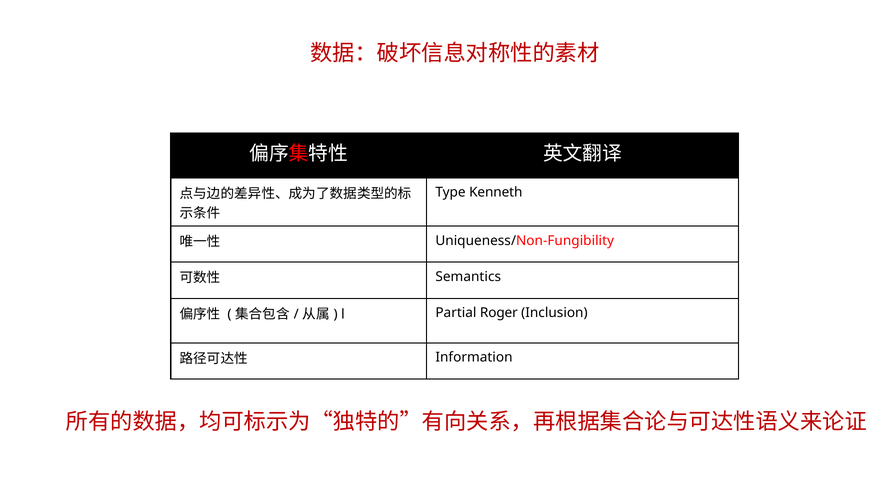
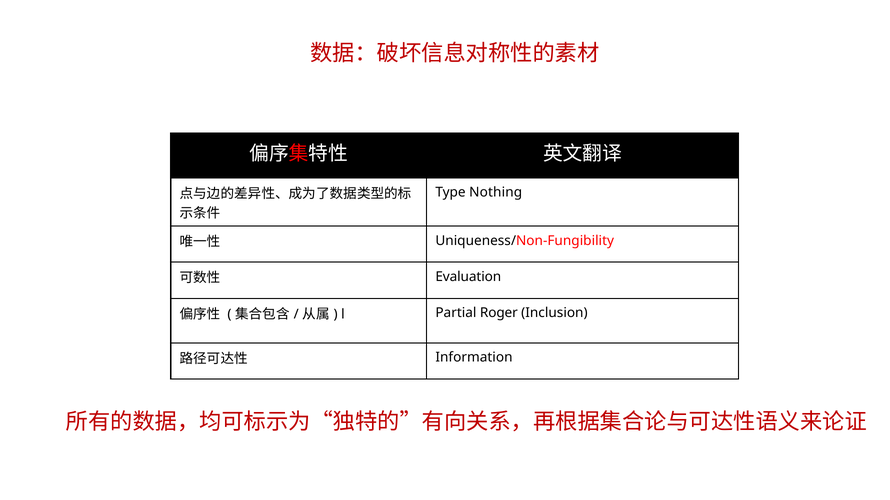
Kenneth: Kenneth -> Nothing
Semantics: Semantics -> Evaluation
